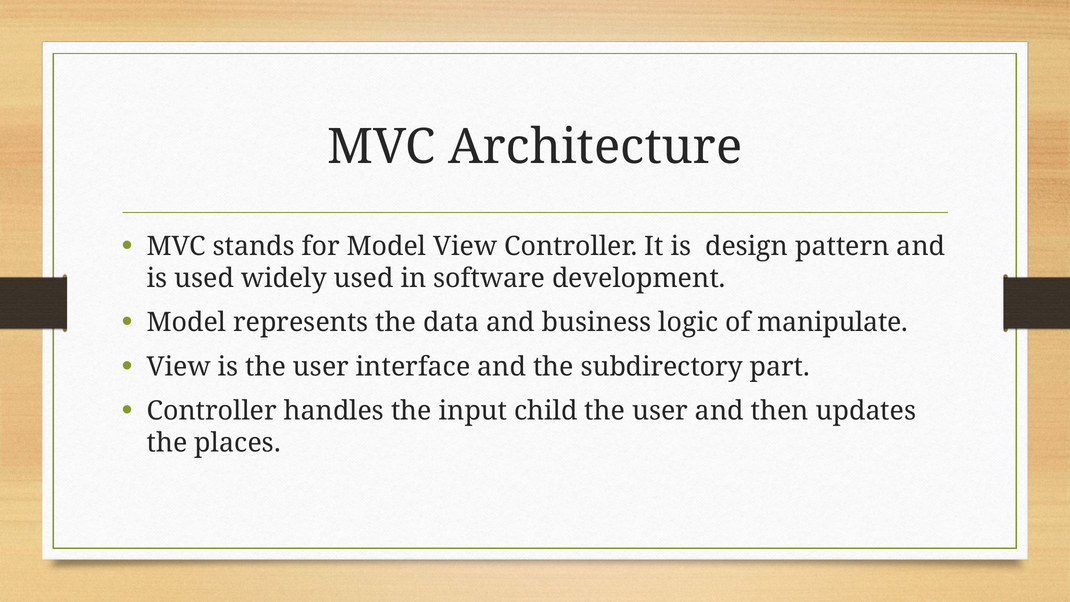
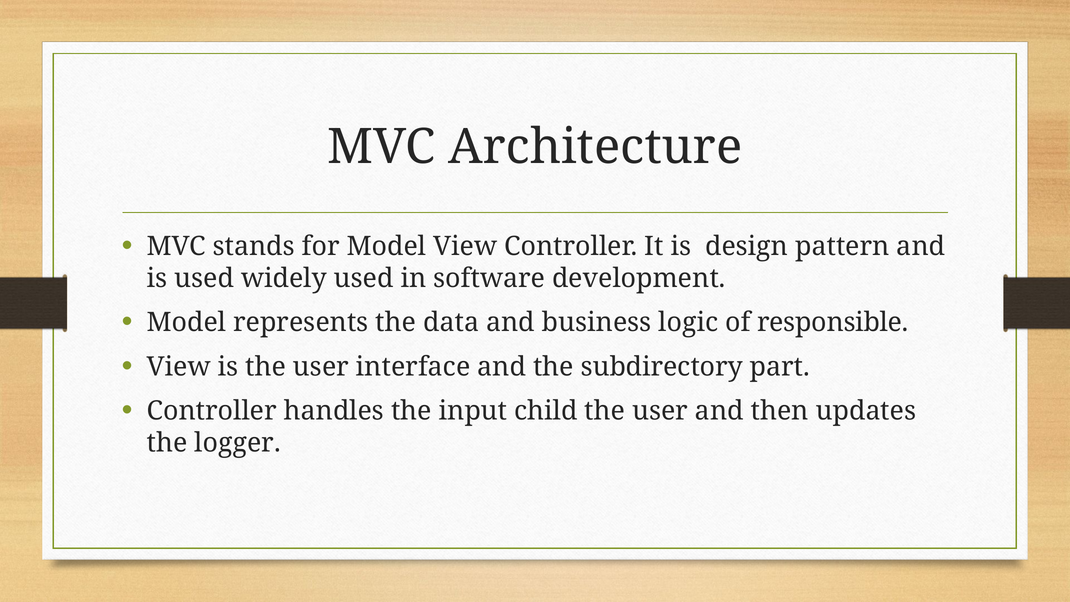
manipulate: manipulate -> responsible
places: places -> logger
